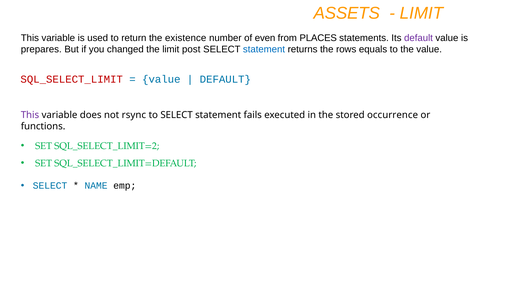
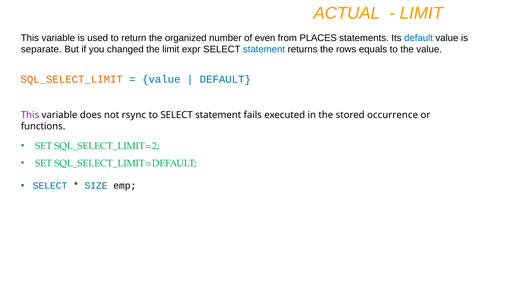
ASSETS: ASSETS -> ACTUAL
existence: existence -> organized
default at (418, 38) colour: purple -> blue
prepares: prepares -> separate
post: post -> expr
SQL_SELECT_LIMIT colour: red -> orange
NAME: NAME -> SIZE
